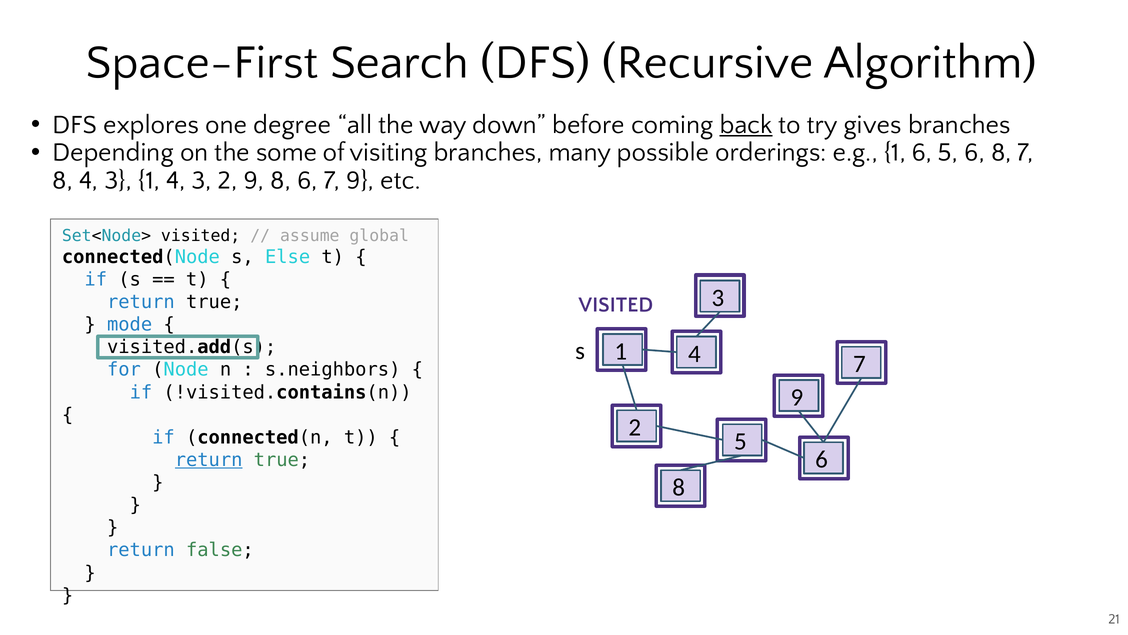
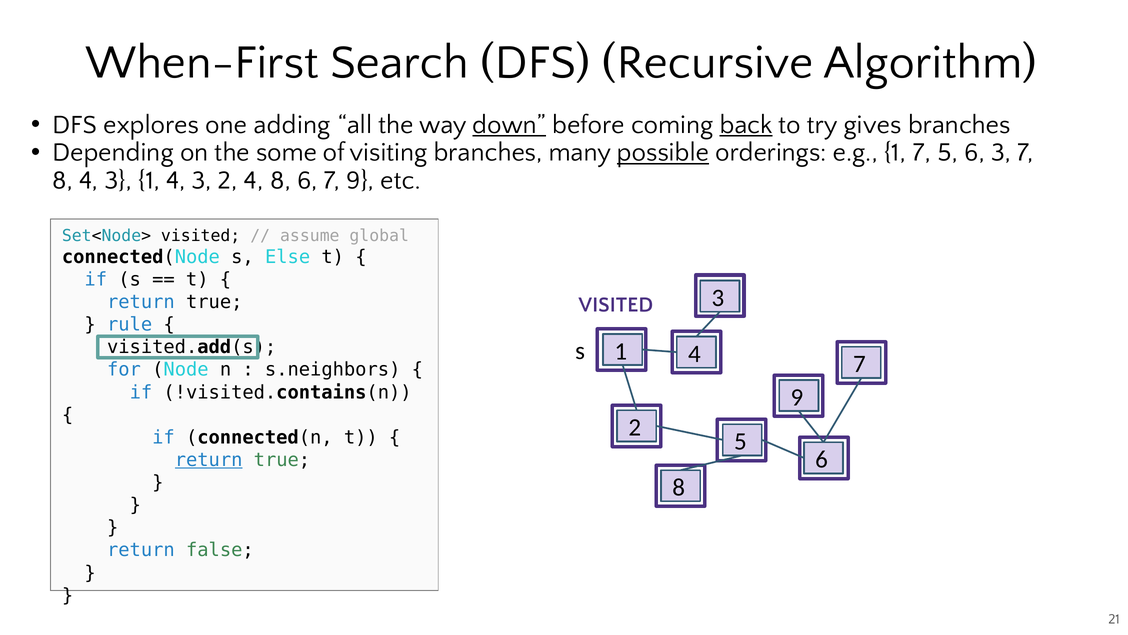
Space-First: Space-First -> When-First
degree: degree -> adding
down underline: none -> present
possible underline: none -> present
1 6: 6 -> 7
6 8: 8 -> 3
2 9: 9 -> 4
mode: mode -> rule
